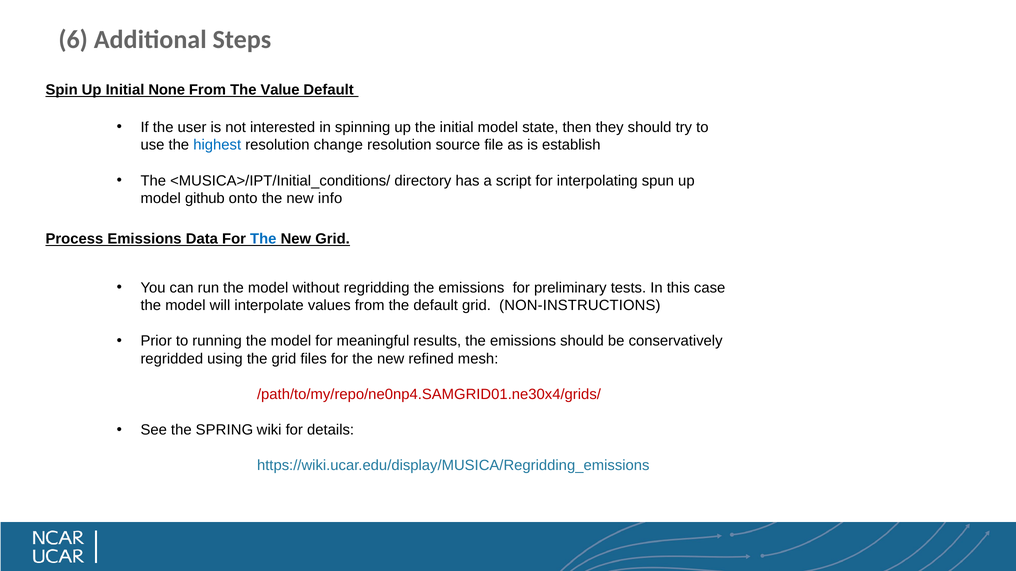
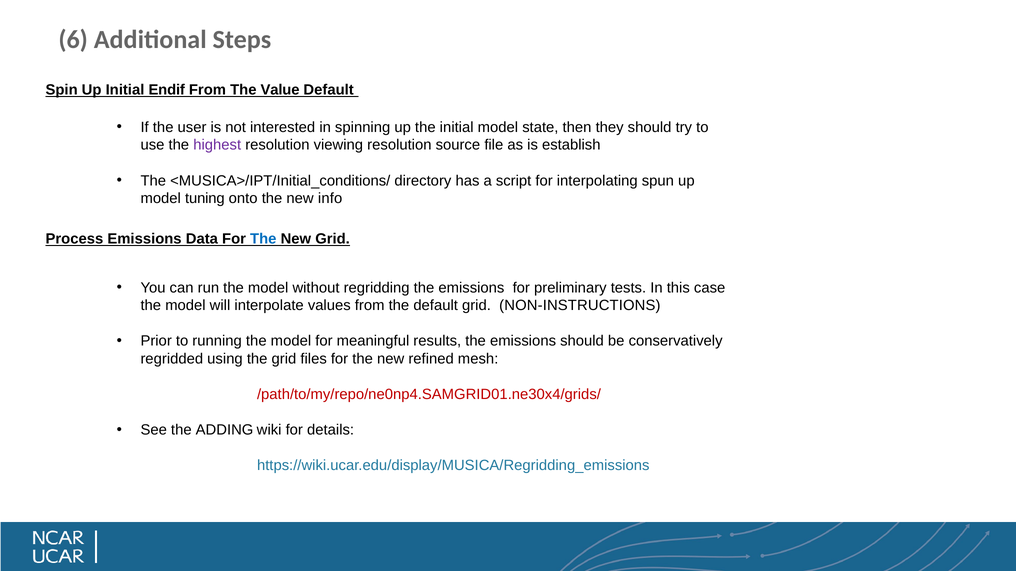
None: None -> Endif
highest colour: blue -> purple
change: change -> viewing
github: github -> tuning
SPRING: SPRING -> ADDING
